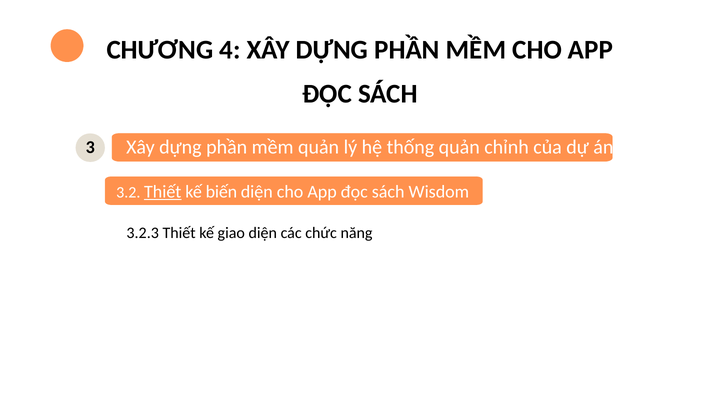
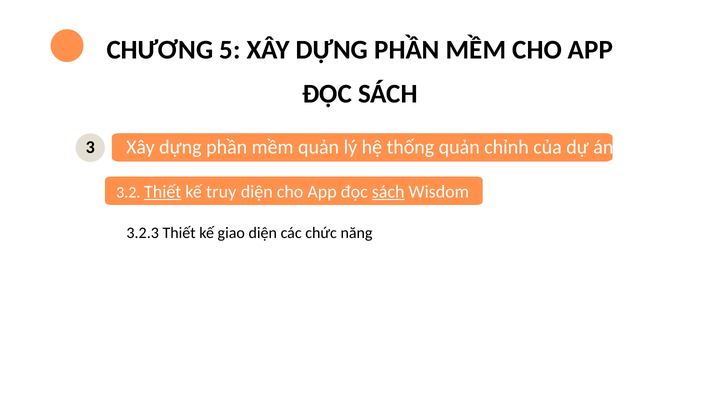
4: 4 -> 5
biến: biến -> truy
sách at (388, 192) underline: none -> present
